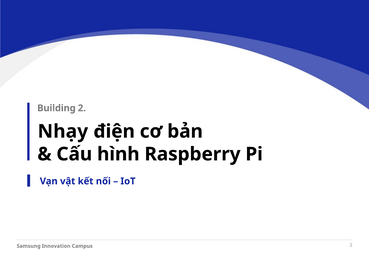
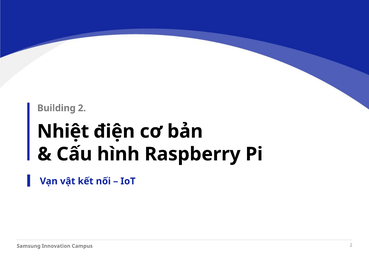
Nhạy: Nhạy -> Nhiệt
